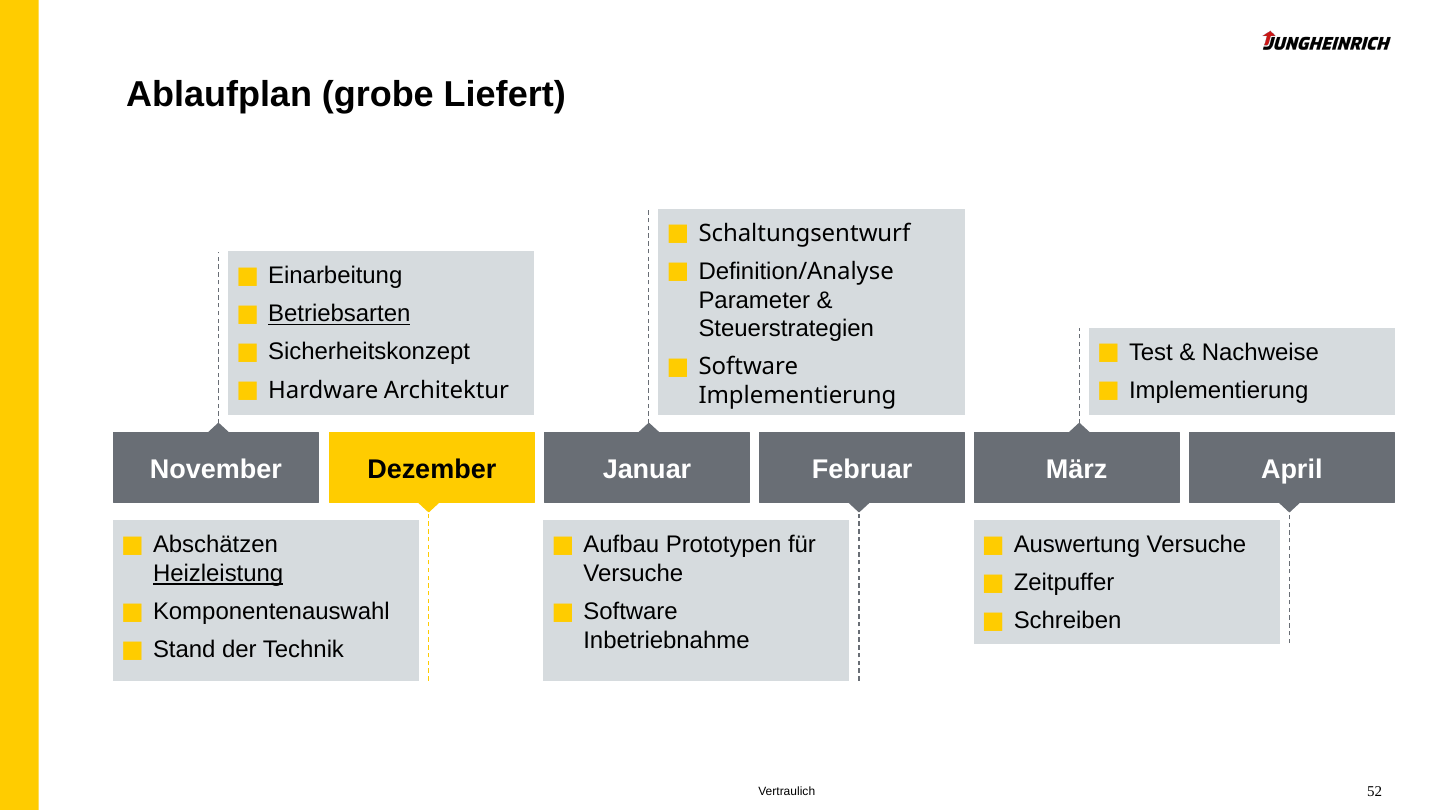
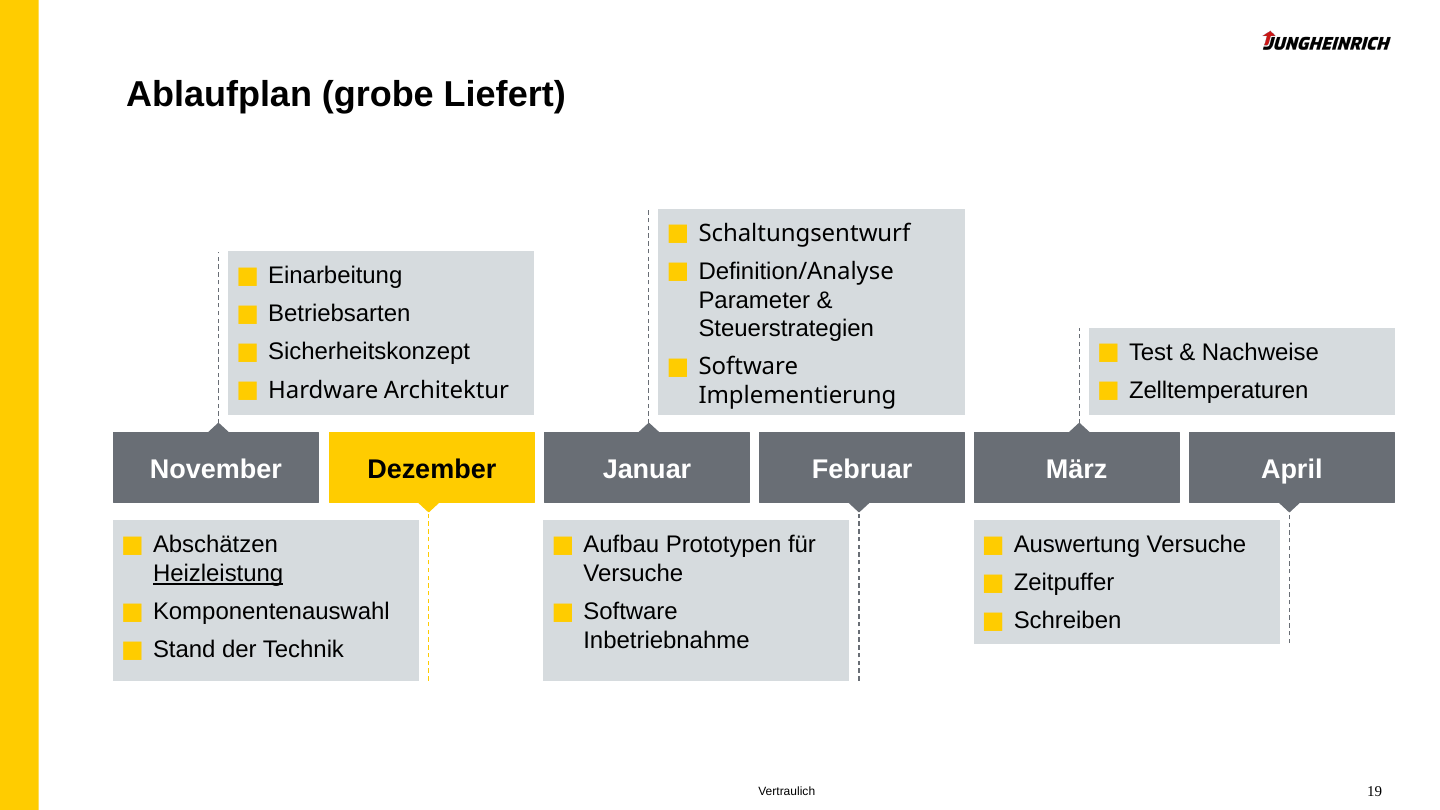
Betriebsarten underline: present -> none
Implementierung at (1219, 390): Implementierung -> Zelltemperaturen
52: 52 -> 19
